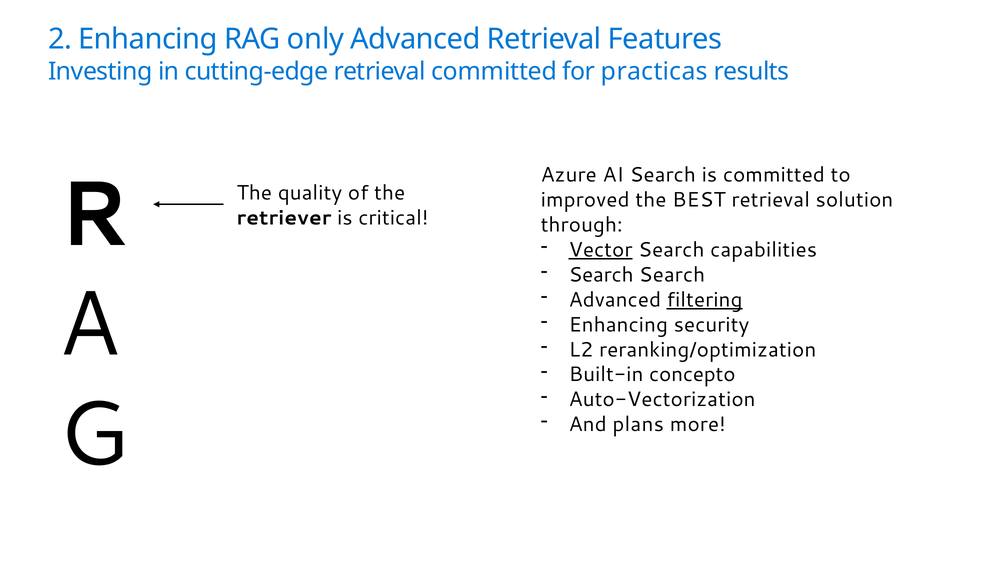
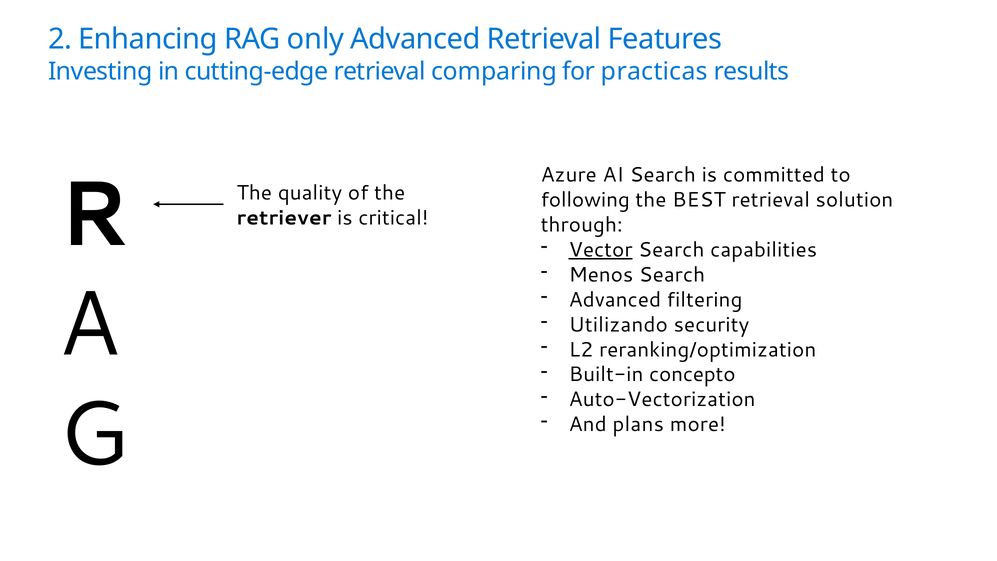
retrieval committed: committed -> comparing
improved: improved -> following
Search at (601, 275): Search -> Menos
filtering underline: present -> none
Enhancing at (618, 325): Enhancing -> Utilizando
